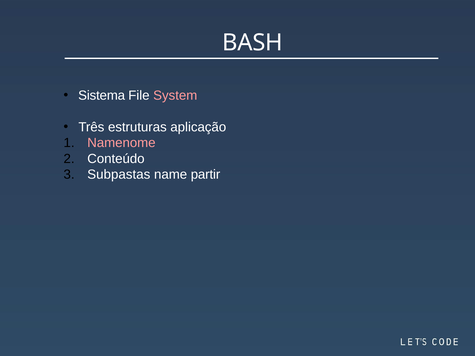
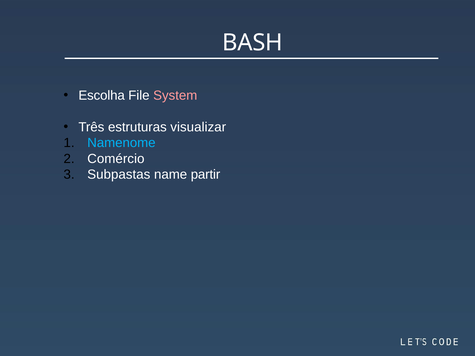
Sistema: Sistema -> Escolha
aplicação: aplicação -> visualizar
Namenome colour: pink -> light blue
Conteúdo: Conteúdo -> Comércio
